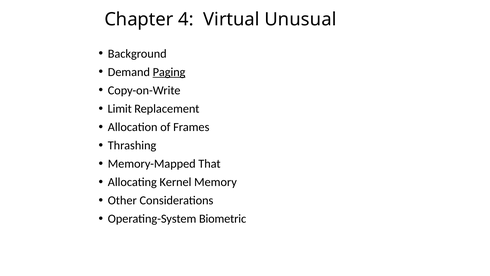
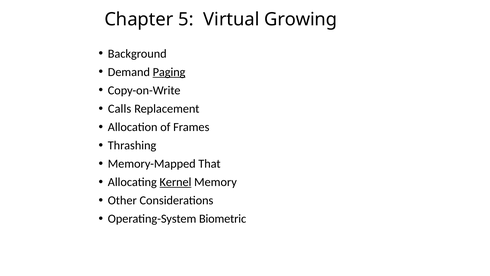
4: 4 -> 5
Unusual: Unusual -> Growing
Limit: Limit -> Calls
Kernel underline: none -> present
